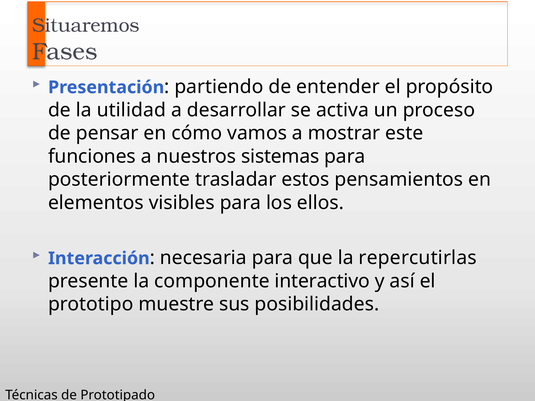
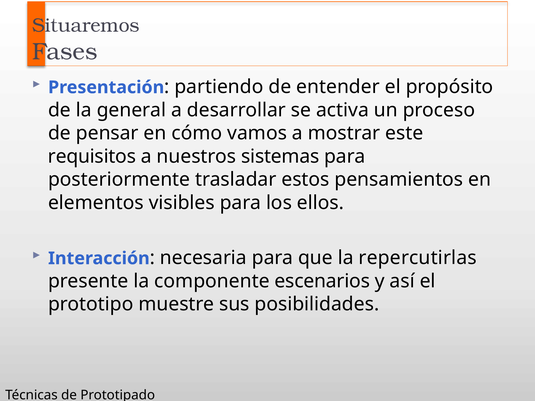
utilidad: utilidad -> general
funciones: funciones -> requisitos
interactivo: interactivo -> escenarios
